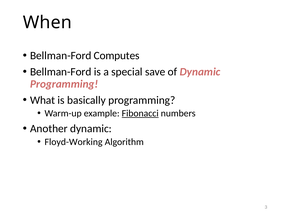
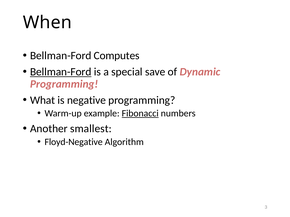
Bellman-Ford at (61, 72) underline: none -> present
basically: basically -> negative
Another dynamic: dynamic -> smallest
Floyd-Working: Floyd-Working -> Floyd-Negative
